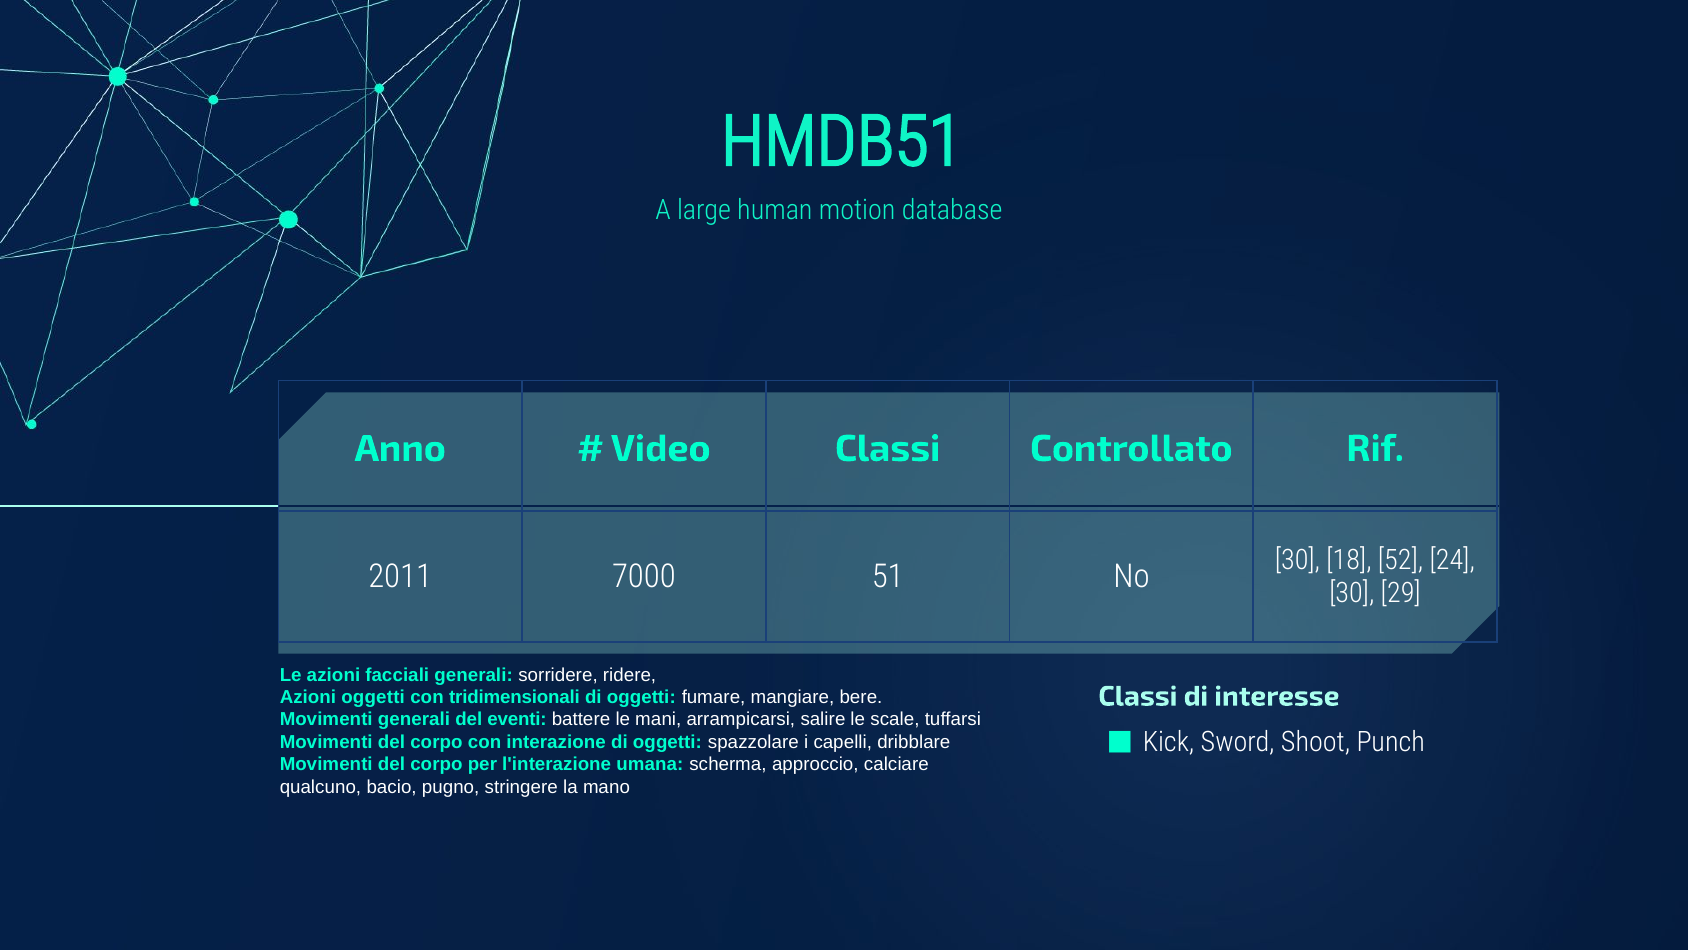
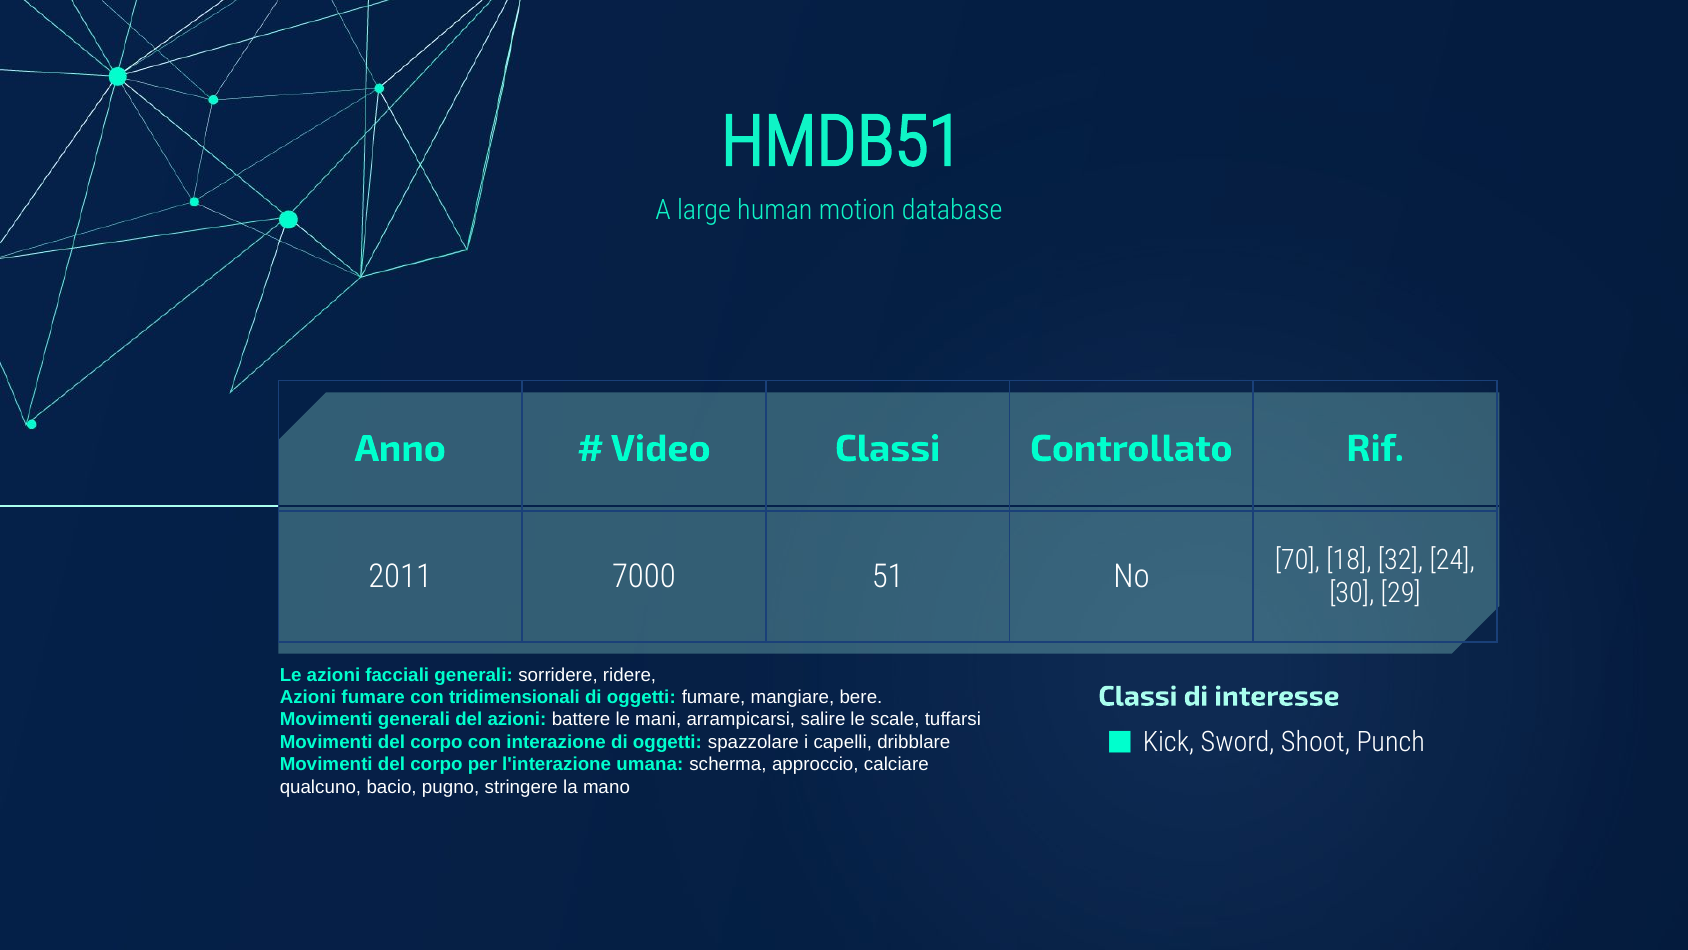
30 at (1297, 560): 30 -> 70
52: 52 -> 32
Azioni oggetti: oggetti -> fumare
del eventi: eventi -> azioni
